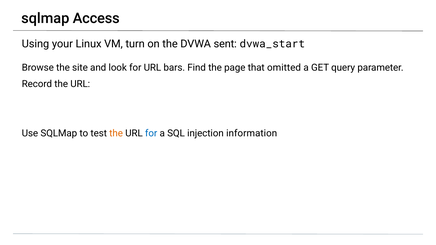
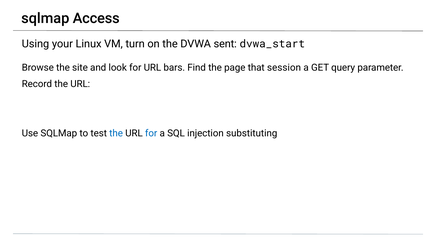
omitted: omitted -> session
the at (116, 134) colour: orange -> blue
information: information -> substituting
